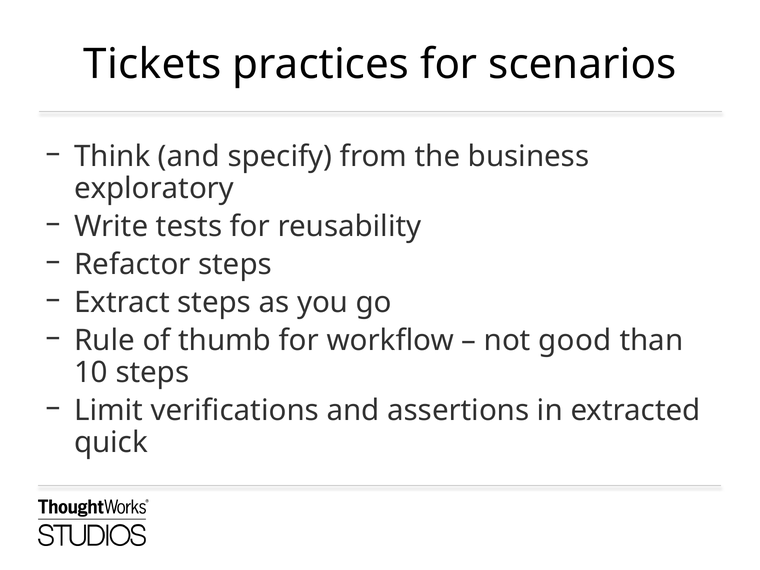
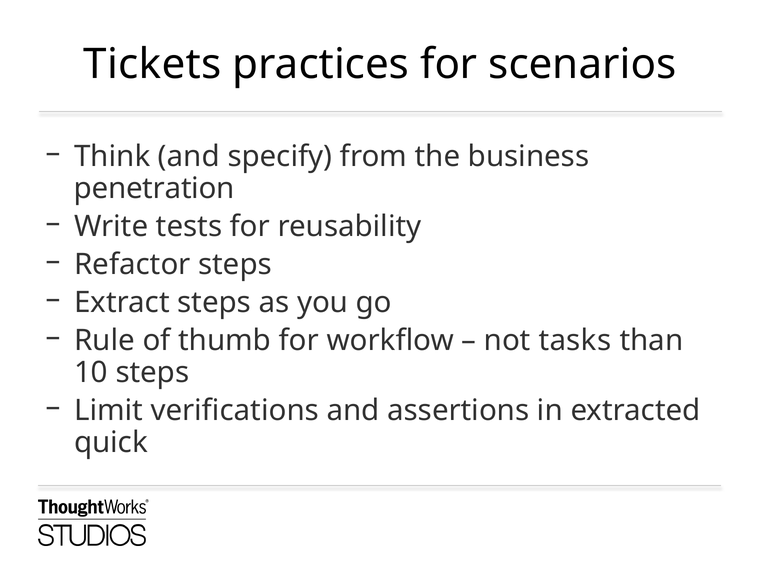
exploratory: exploratory -> penetration
good: good -> tasks
